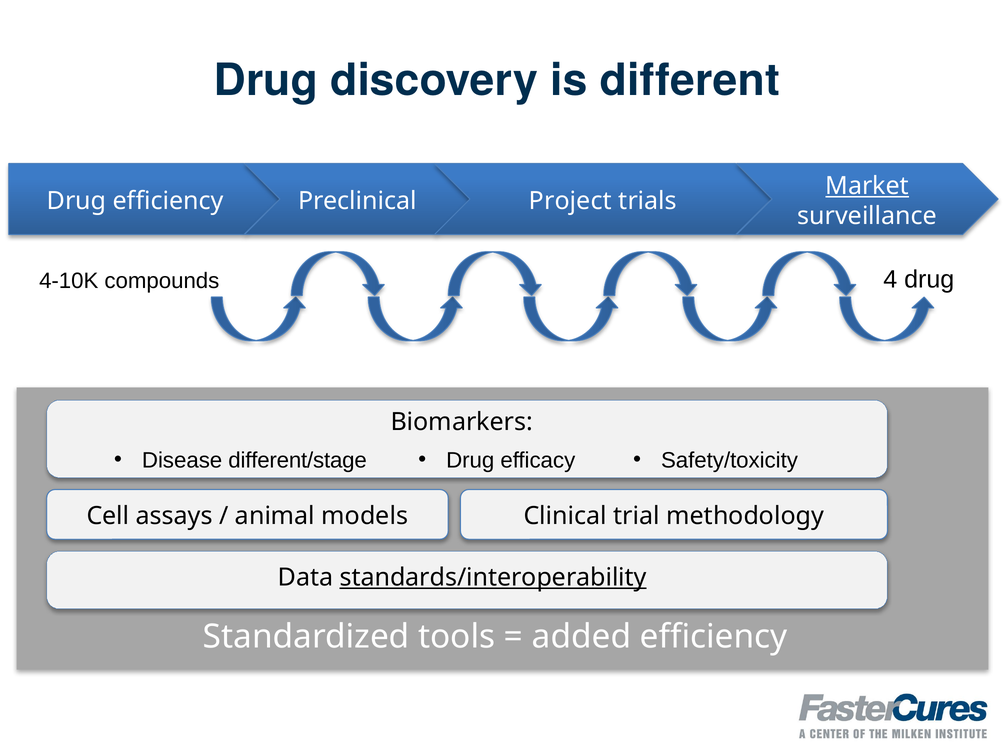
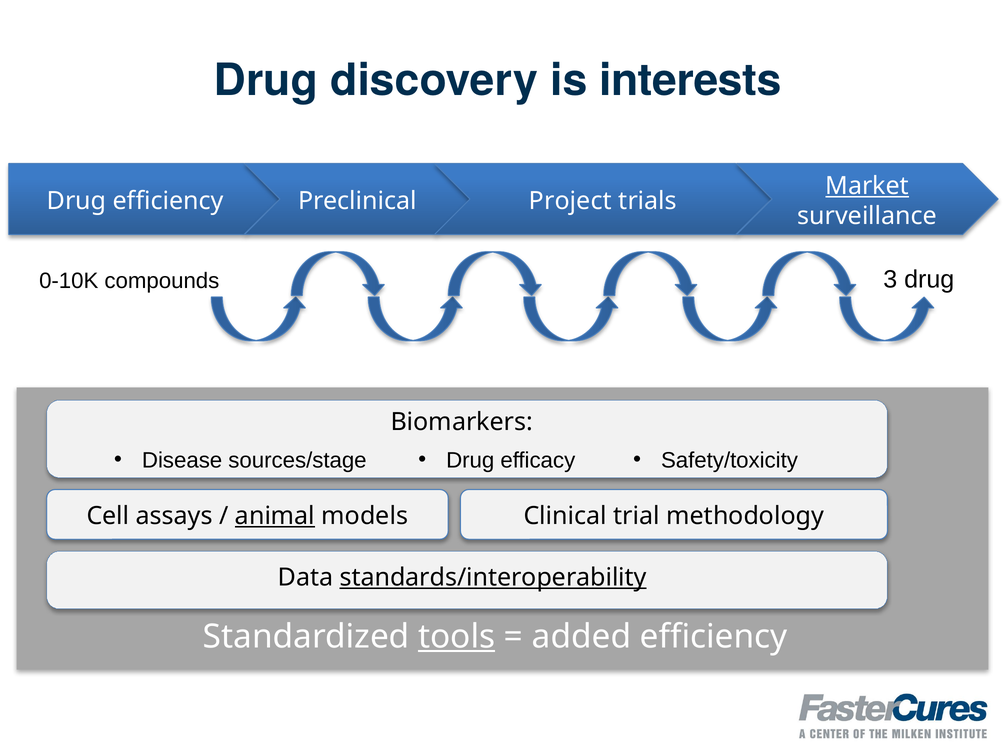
different: different -> interests
4-10K: 4-10K -> 0-10K
4: 4 -> 3
different/stage: different/stage -> sources/stage
animal underline: none -> present
tools underline: none -> present
